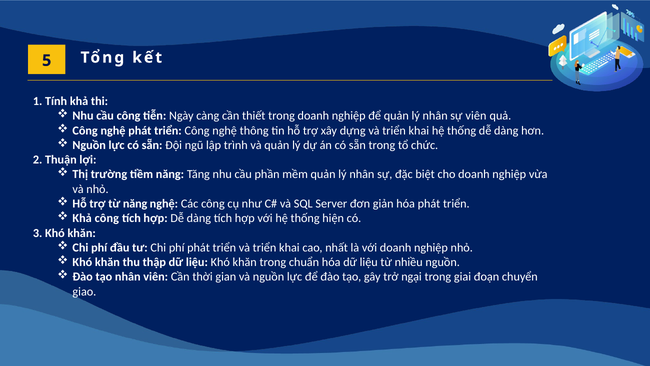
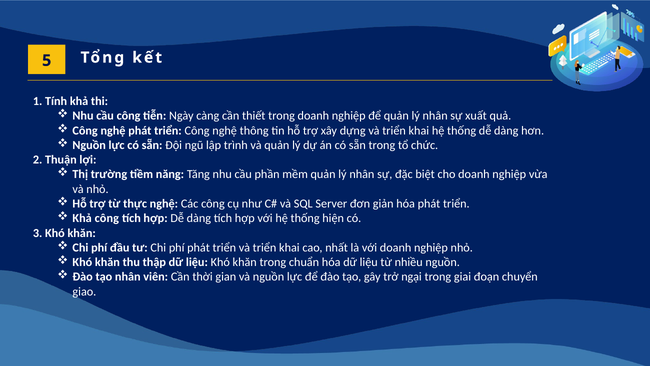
sự viên: viên -> xuất
từ năng: năng -> thực
